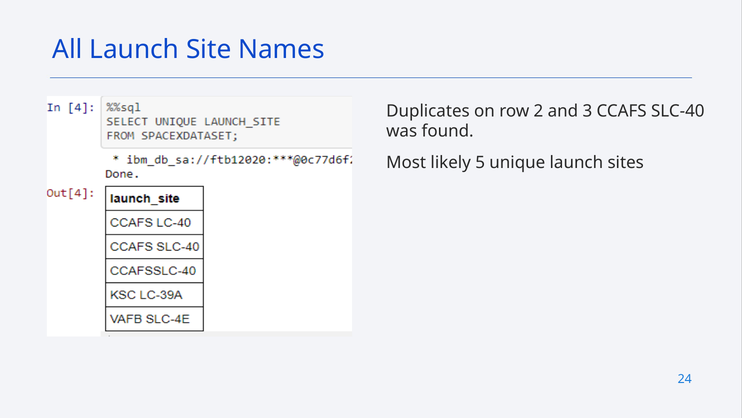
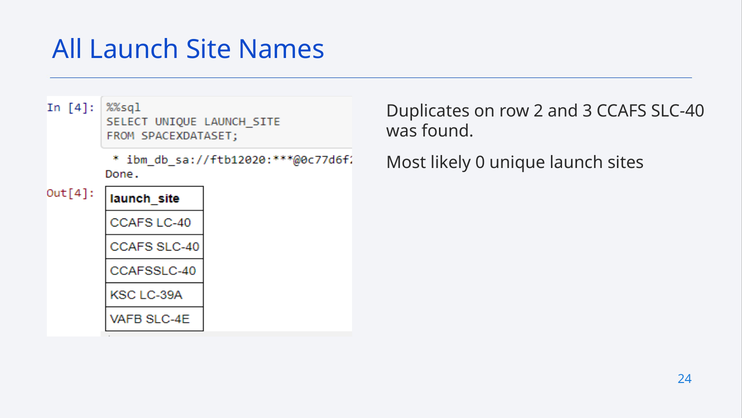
5: 5 -> 0
